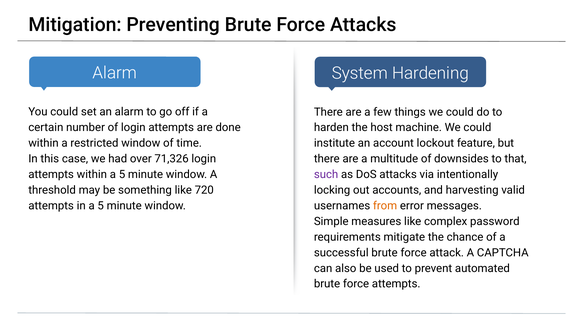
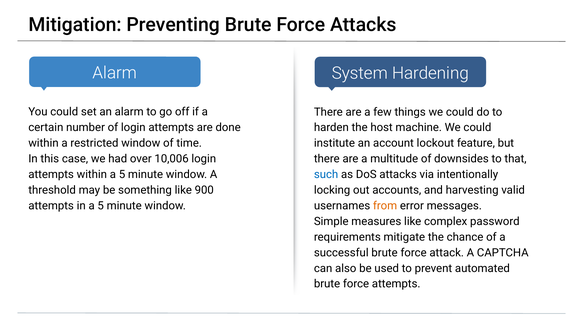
71,326: 71,326 -> 10,006
such colour: purple -> blue
720: 720 -> 900
